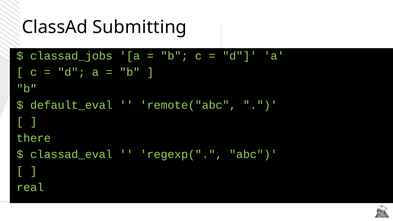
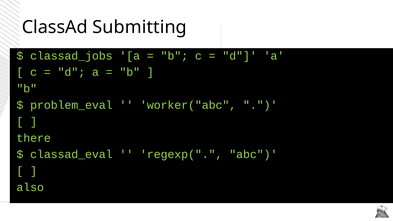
default_eval: default_eval -> problem_eval
remote("abc: remote("abc -> worker("abc
real: real -> also
